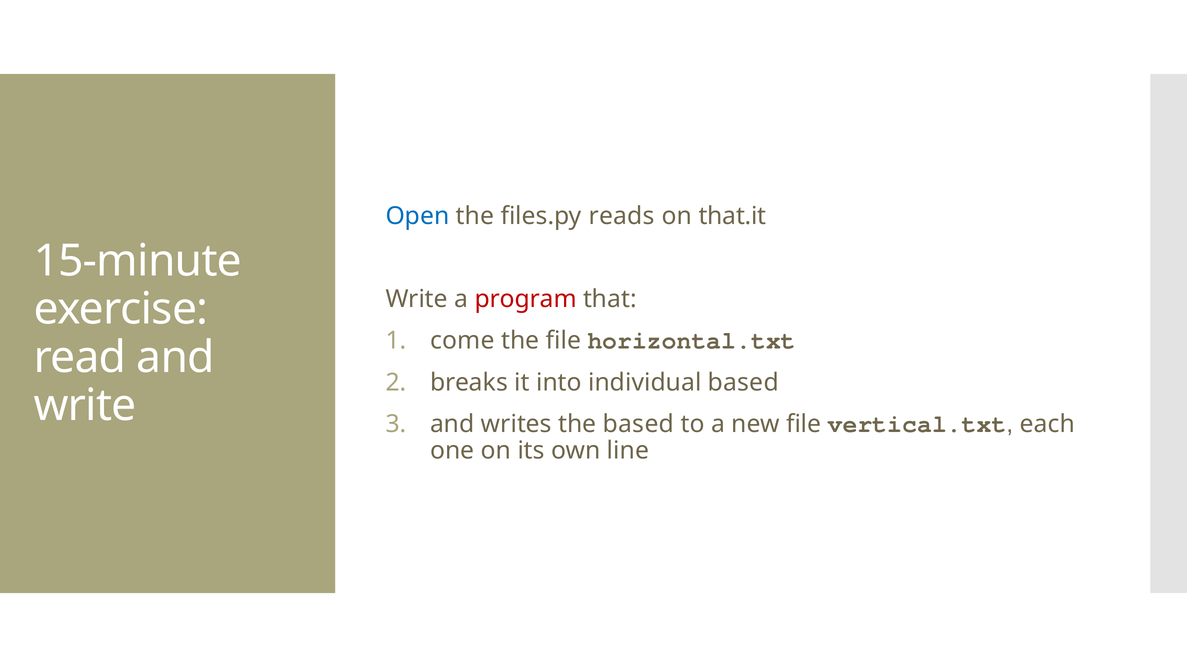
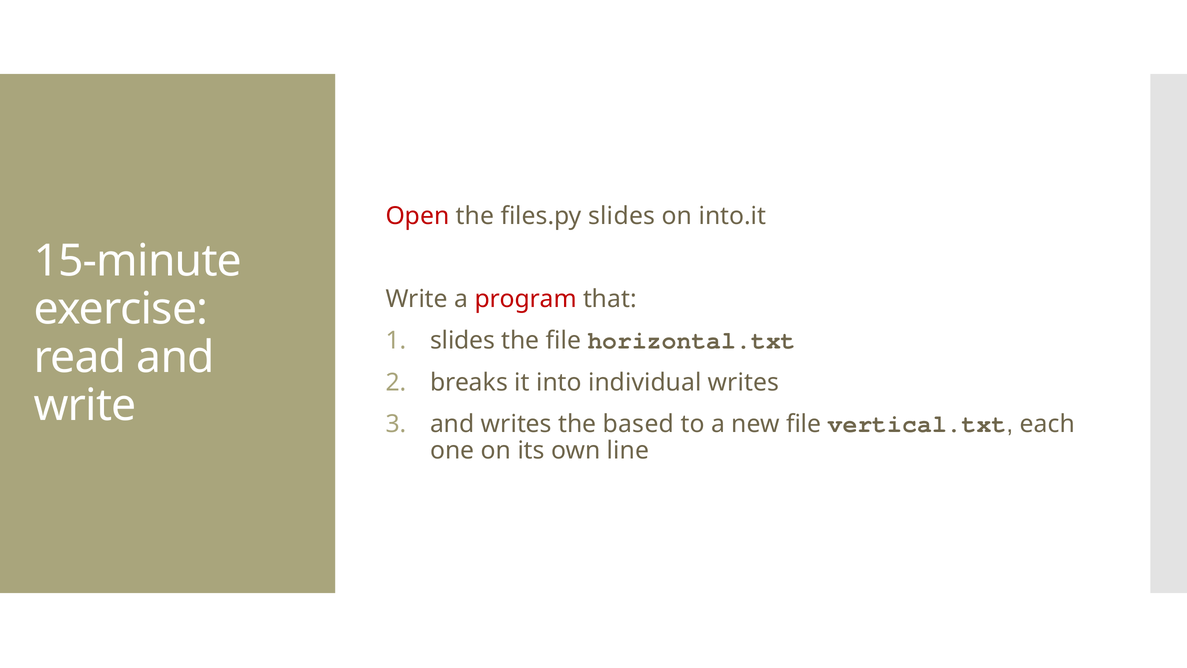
Open colour: blue -> red
files.py reads: reads -> slides
that.it: that.it -> into.it
come at (462, 341): come -> slides
individual based: based -> writes
